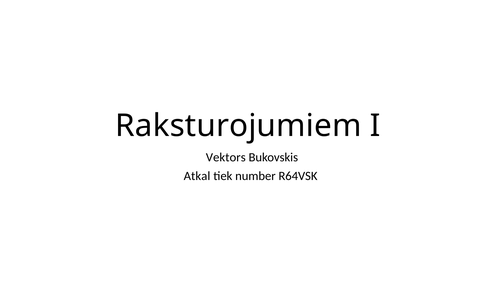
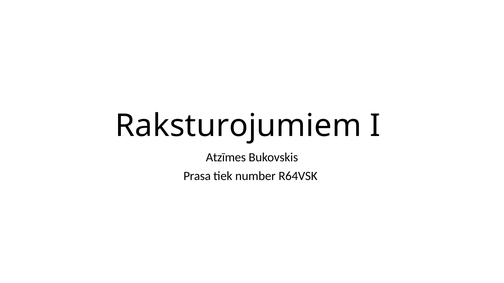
Vektors: Vektors -> Atzīmes
Atkal: Atkal -> Prasa
